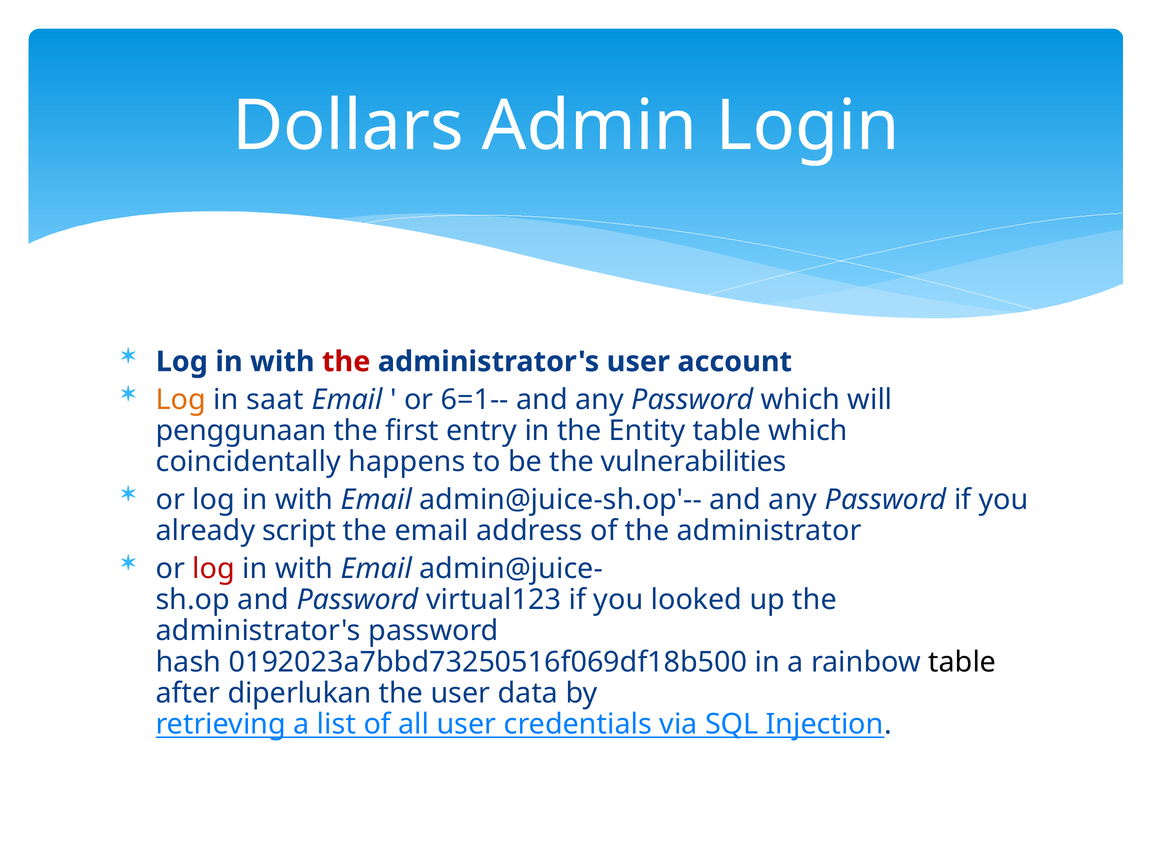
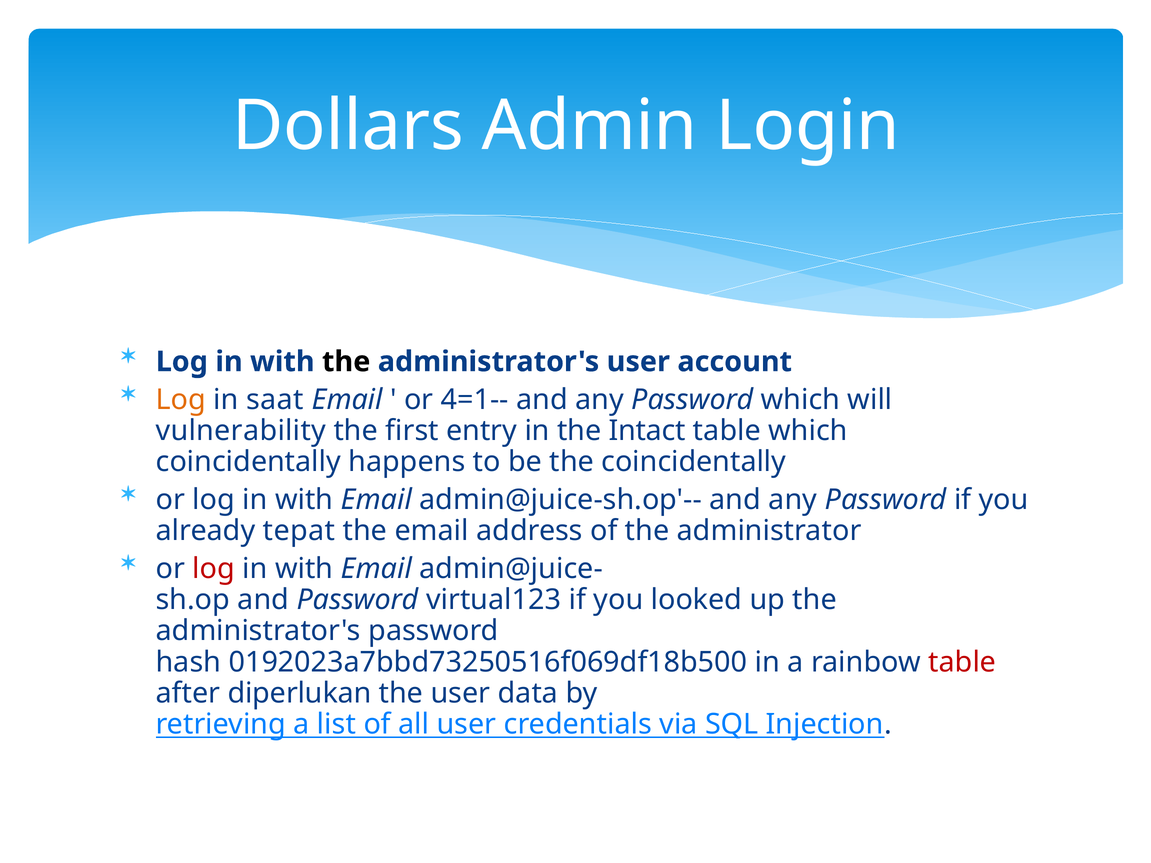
the at (346, 362) colour: red -> black
6=1--: 6=1-- -> 4=1--
penggunaan: penggunaan -> vulnerability
Entity: Entity -> Intact
the vulnerabilities: vulnerabilities -> coincidentally
script: script -> tepat
table at (962, 662) colour: black -> red
